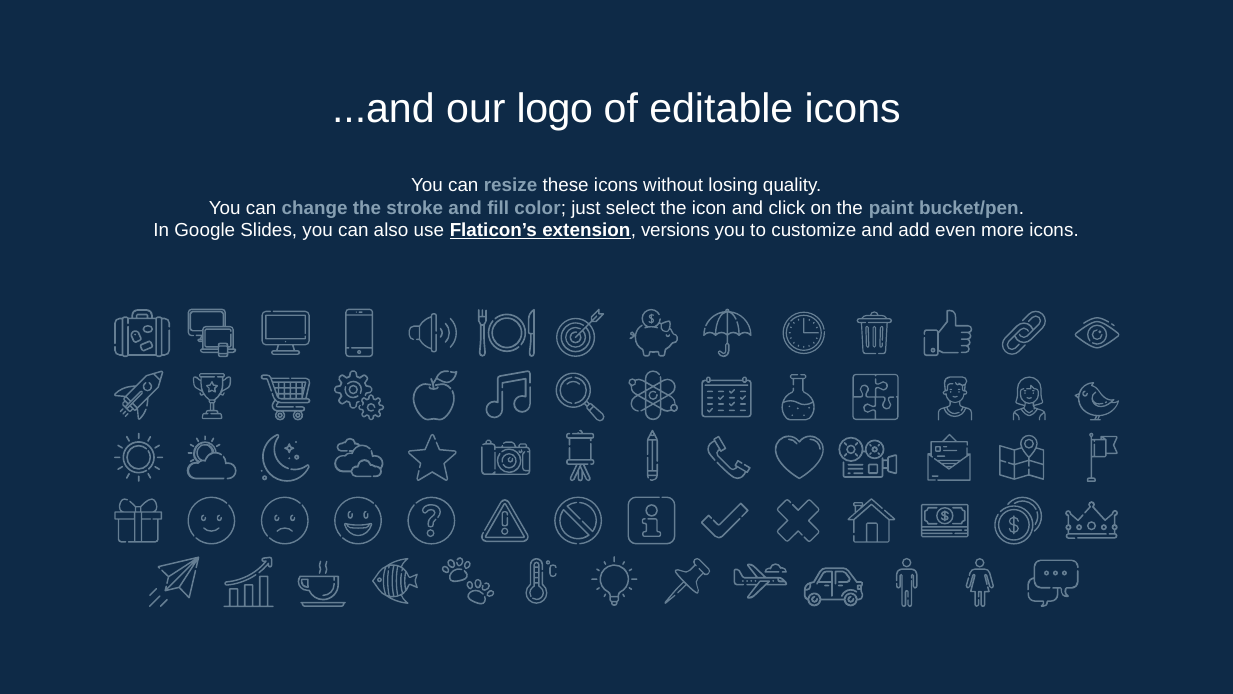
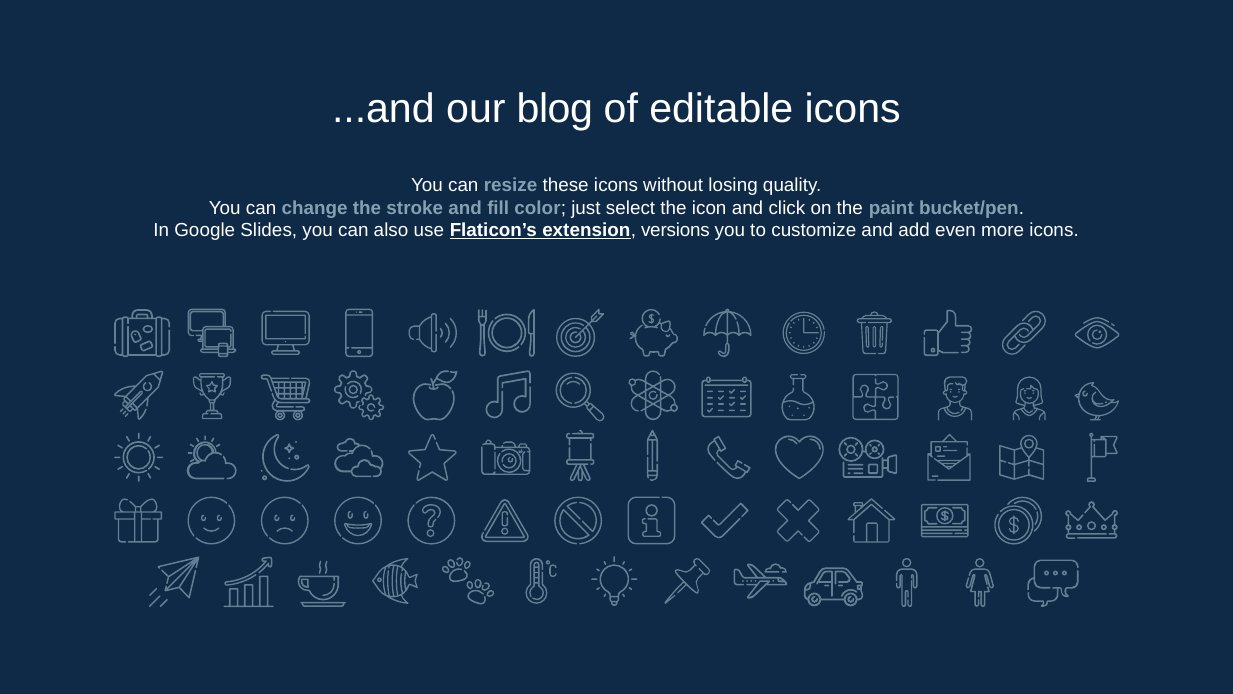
logo: logo -> blog
